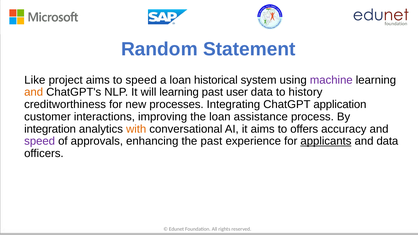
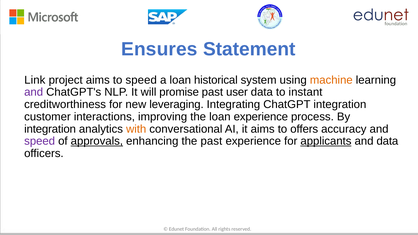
Random: Random -> Ensures
Like: Like -> Link
machine colour: purple -> orange
and at (34, 92) colour: orange -> purple
will learning: learning -> promise
history: history -> instant
processes: processes -> leveraging
ChatGPT application: application -> integration
loan assistance: assistance -> experience
approvals underline: none -> present
